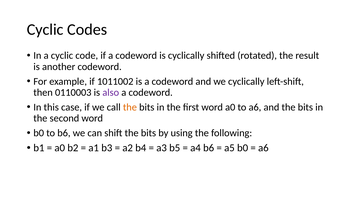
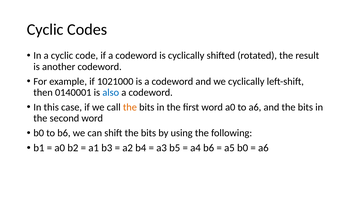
1011002: 1011002 -> 1021000
0110003: 0110003 -> 0140001
also colour: purple -> blue
